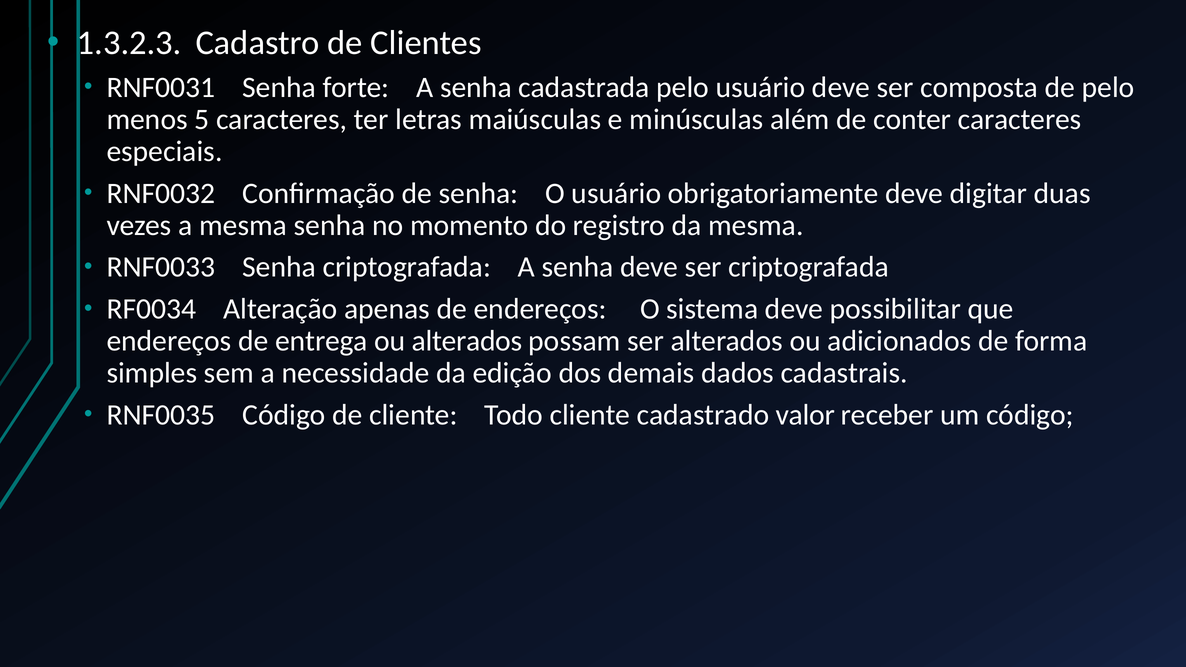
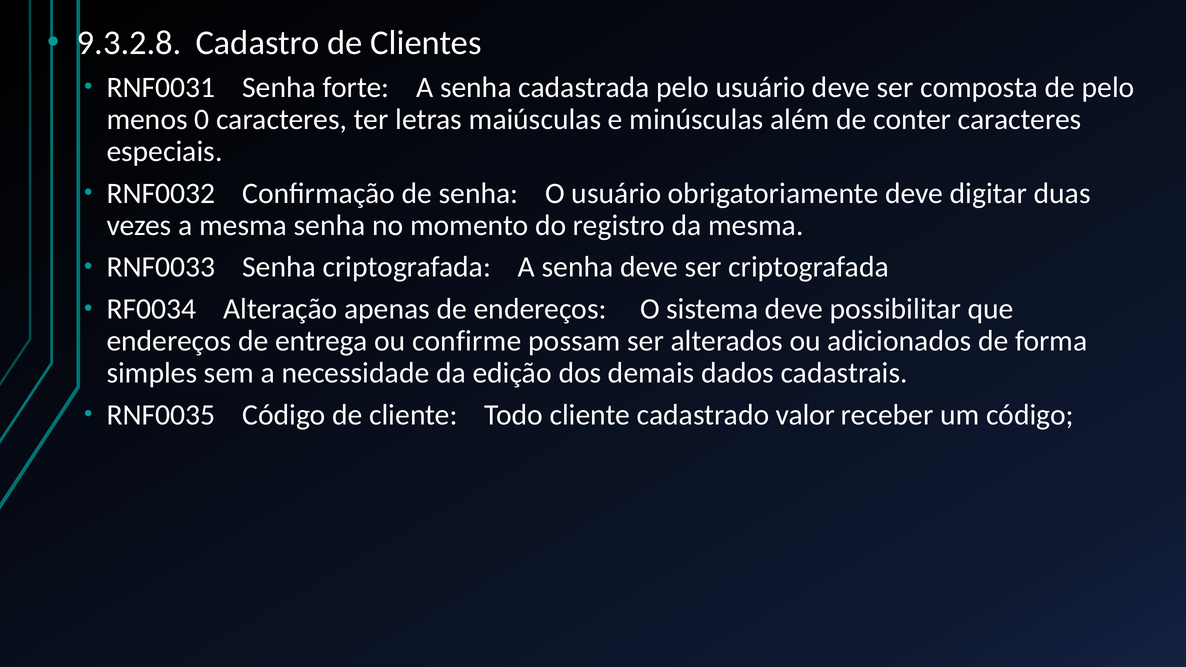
1.3.2.3: 1.3.2.3 -> 9.3.2.8
5: 5 -> 0
ou alterados: alterados -> confirme
